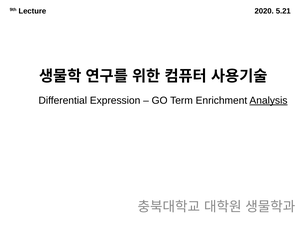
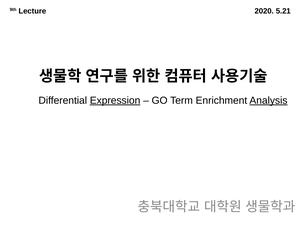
Expression underline: none -> present
